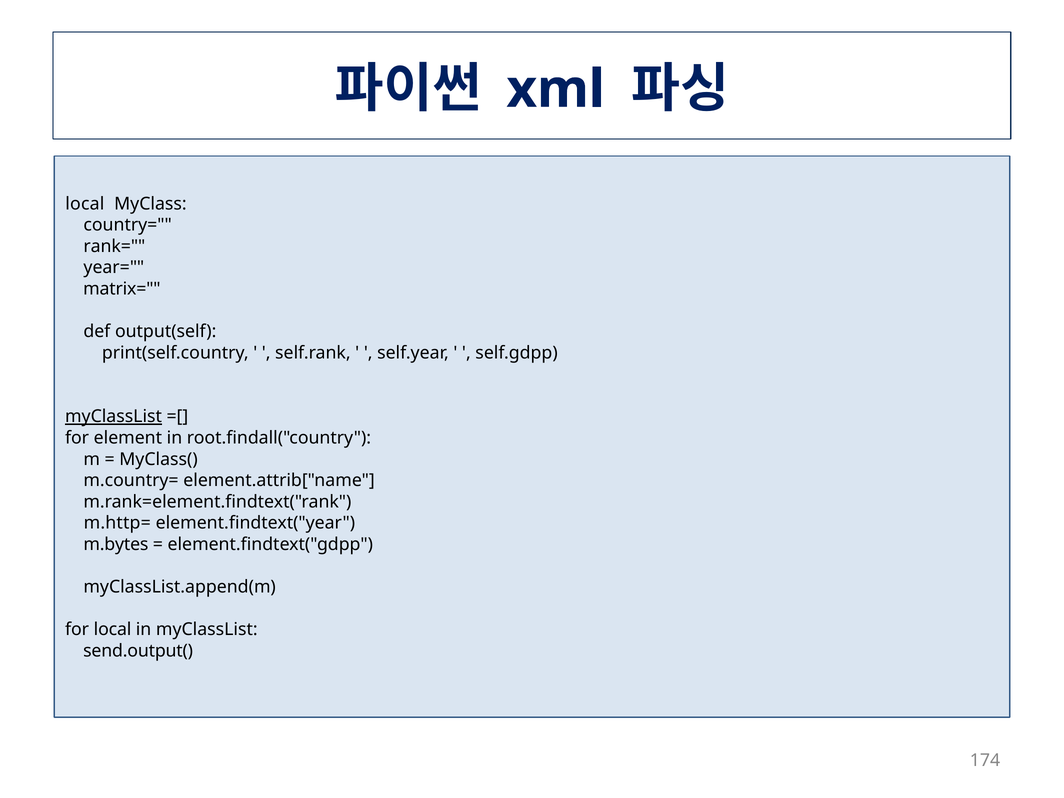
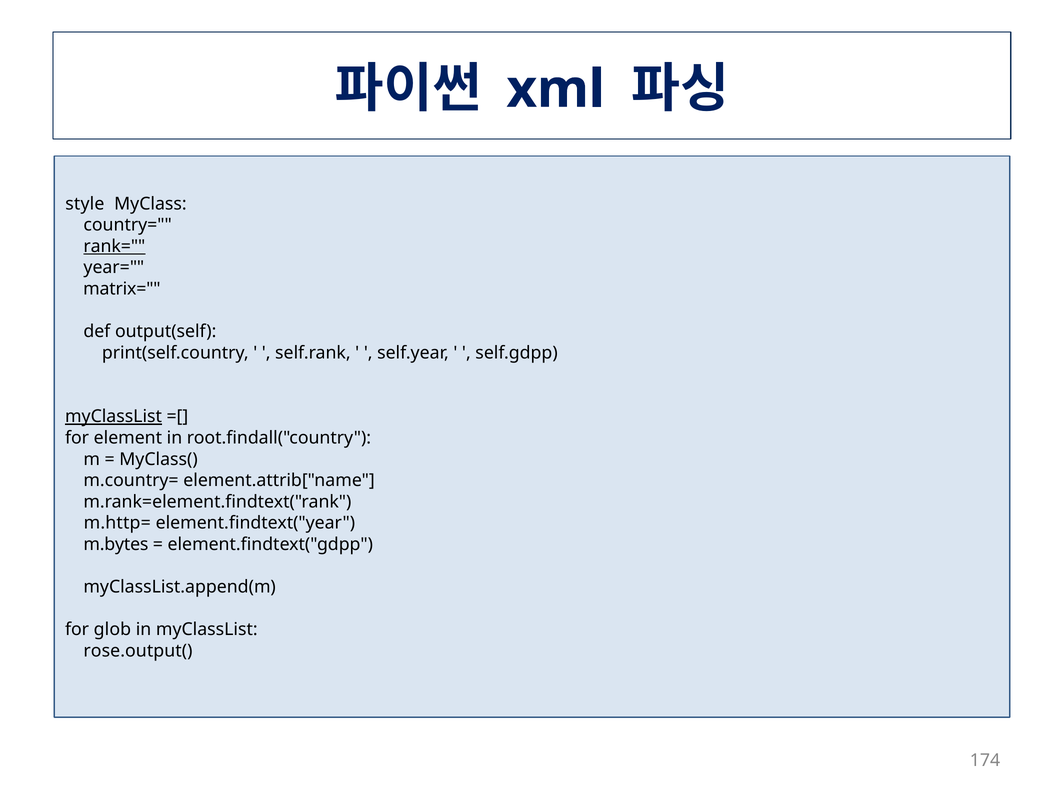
local at (85, 204): local -> style
rank= underline: none -> present
for local: local -> glob
send.output(: send.output( -> rose.output(
